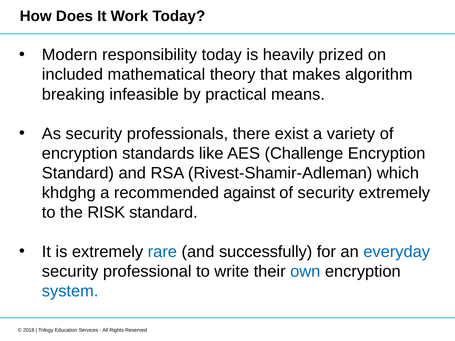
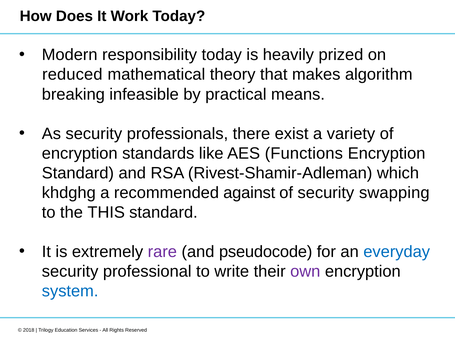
included: included -> reduced
Challenge: Challenge -> Functions
security extremely: extremely -> swapping
RISK: RISK -> THIS
rare colour: blue -> purple
successfully: successfully -> pseudocode
own colour: blue -> purple
